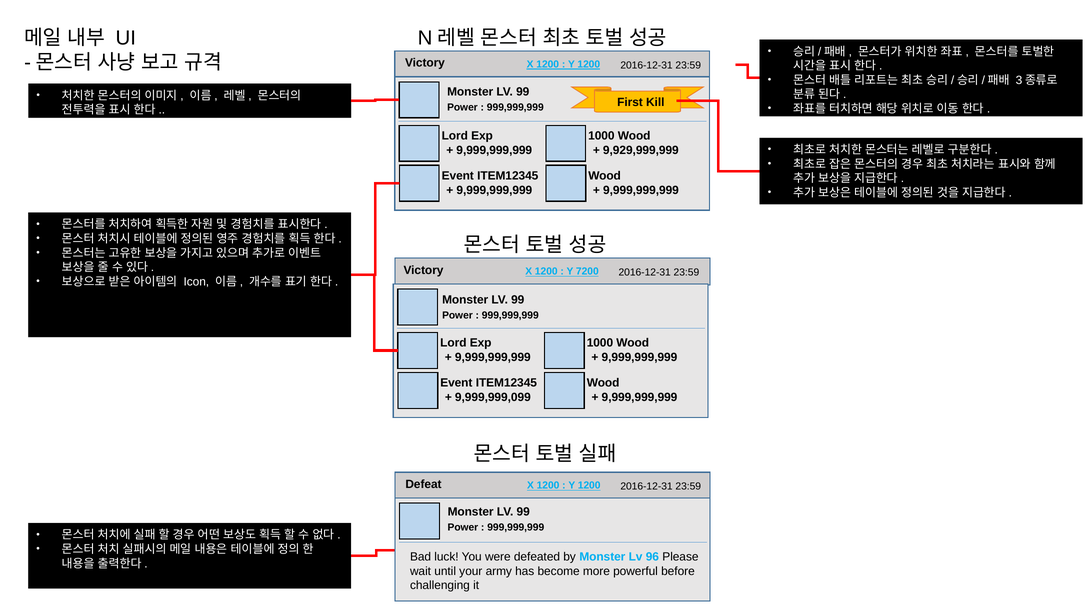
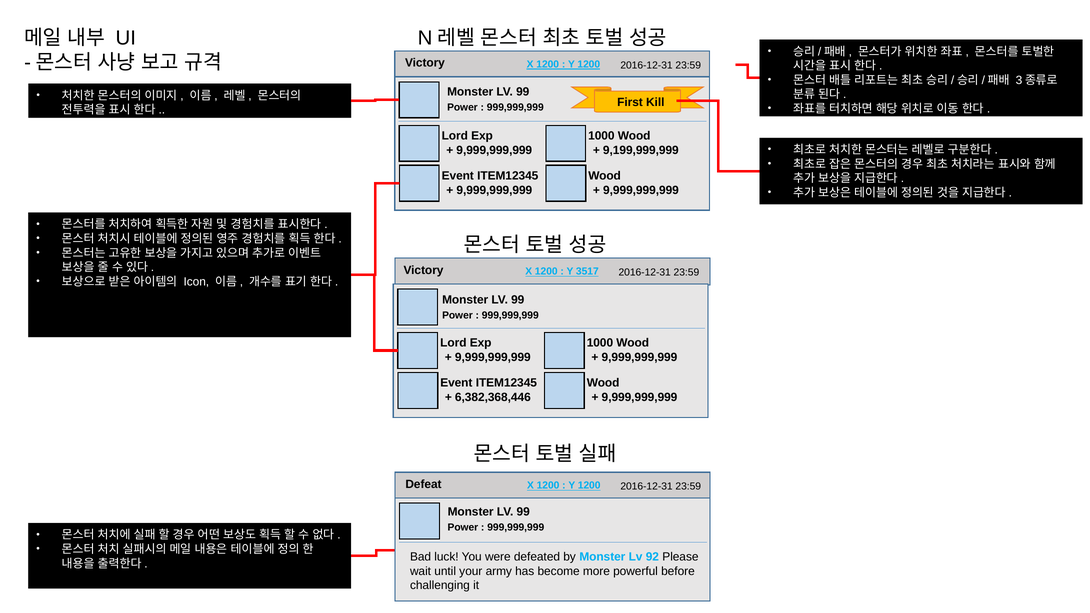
9,929,999,999: 9,929,999,999 -> 9,199,999,999
7200: 7200 -> 3517
9,999,999,099: 9,999,999,099 -> 6,382,368,446
96: 96 -> 92
